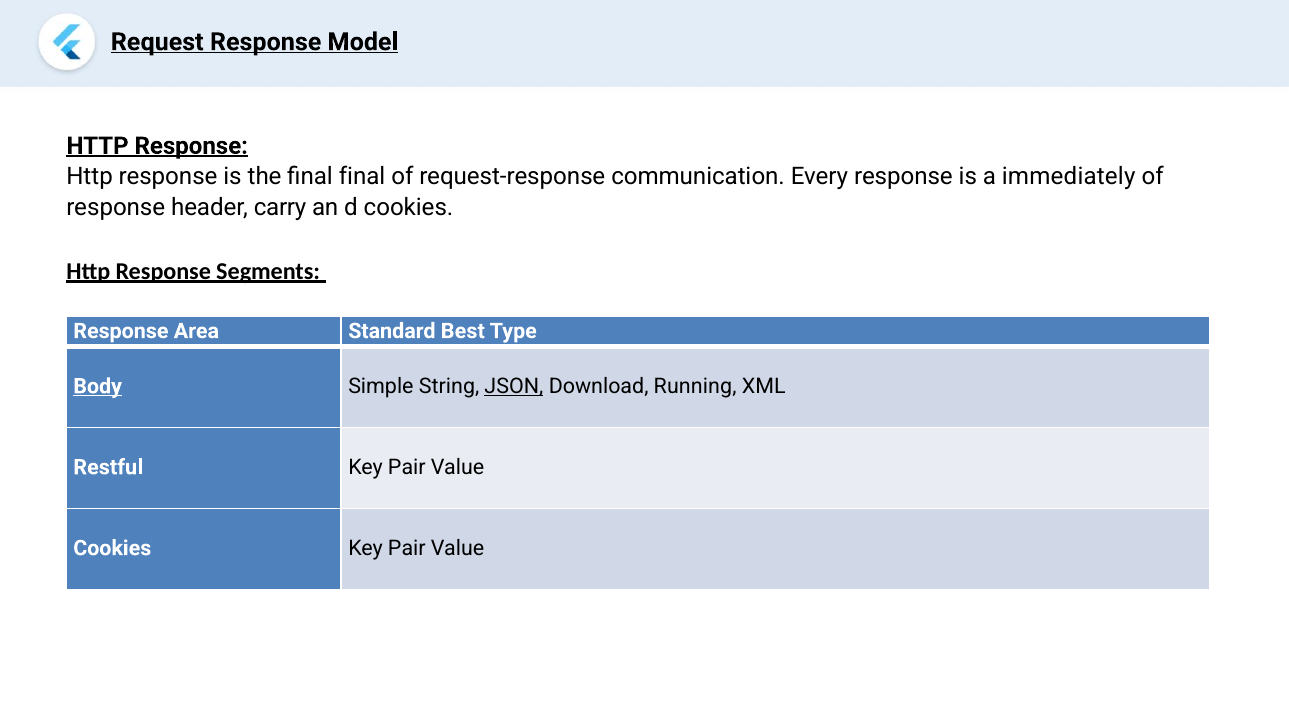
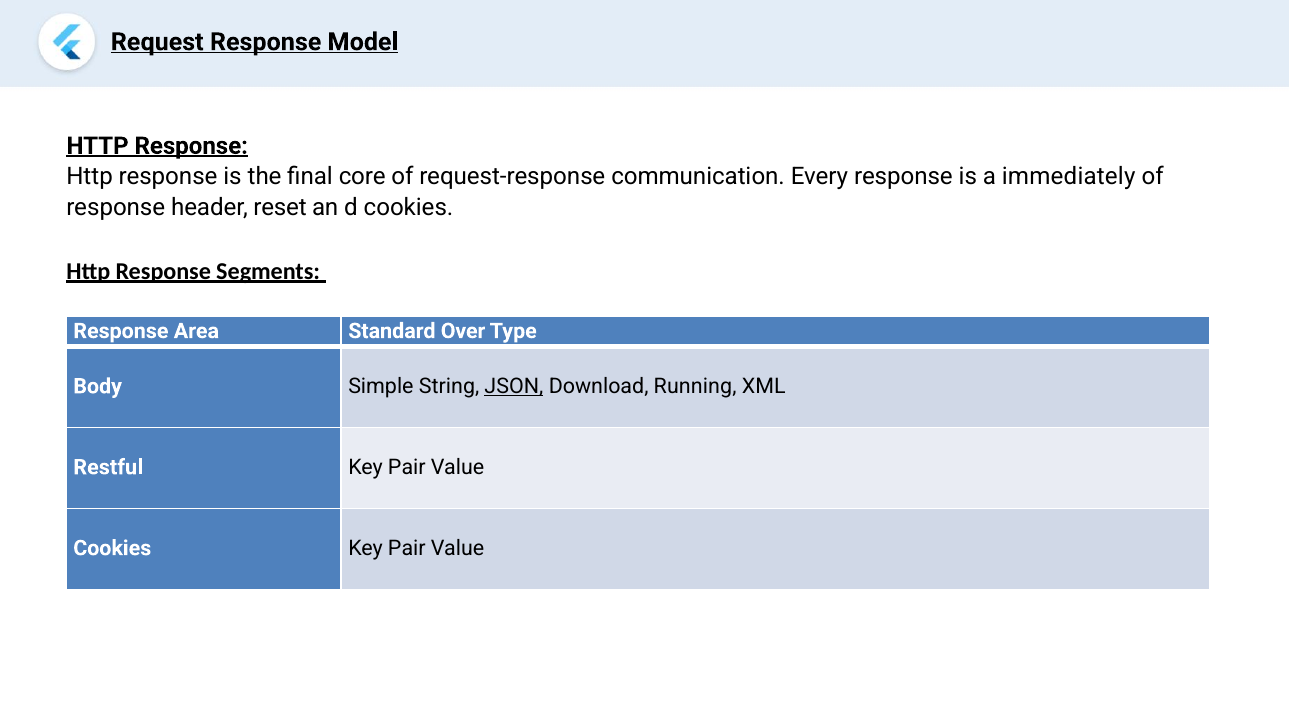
final final: final -> core
carry: carry -> reset
Best: Best -> Over
Body underline: present -> none
